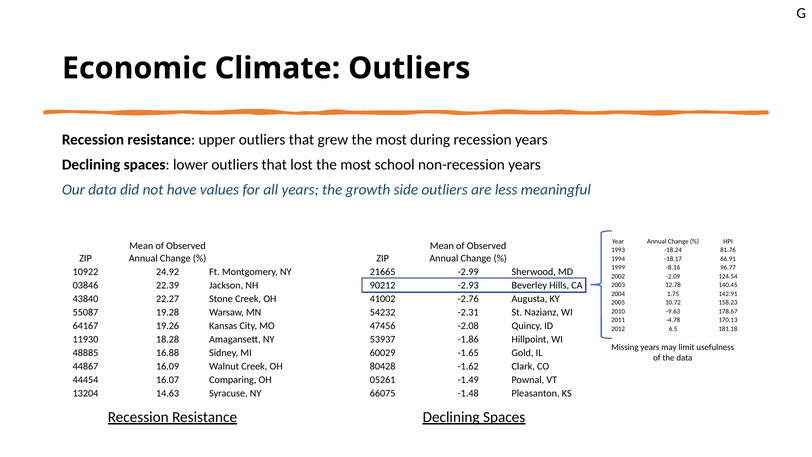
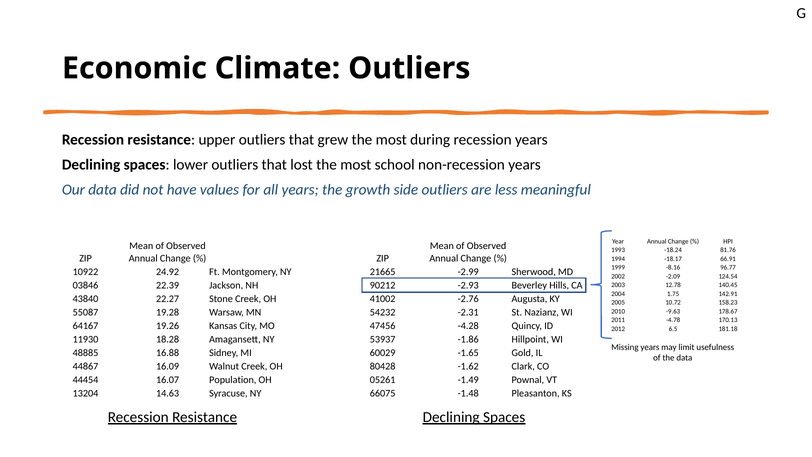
-2.08: -2.08 -> -4.28
Comparing: Comparing -> Population
